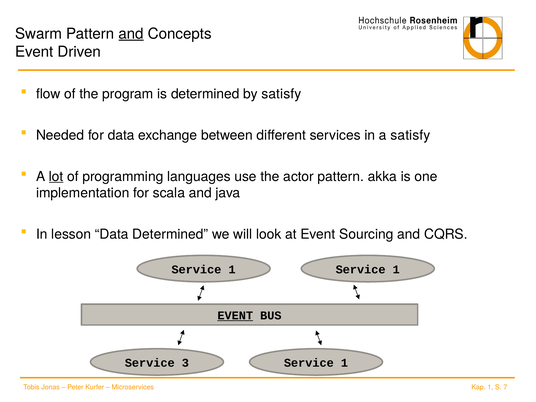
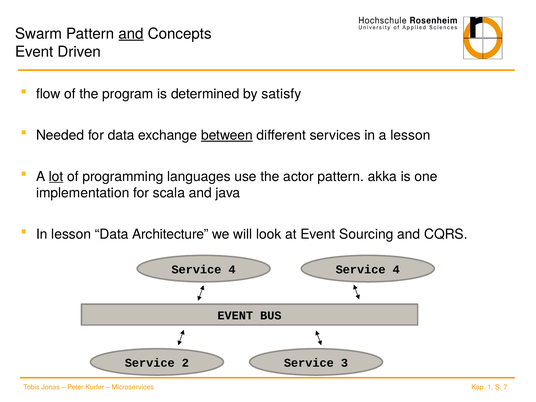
between underline: none -> present
a satisfy: satisfy -> lesson
Data Determined: Determined -> Architecture
1 at (232, 269): 1 -> 4
1 at (396, 269): 1 -> 4
EVENT at (235, 315) underline: present -> none
3: 3 -> 2
1 at (344, 363): 1 -> 3
